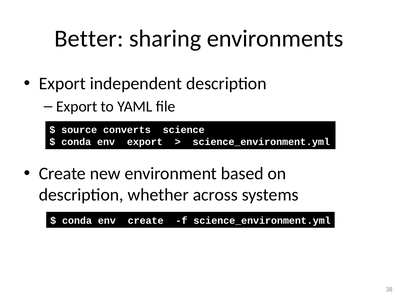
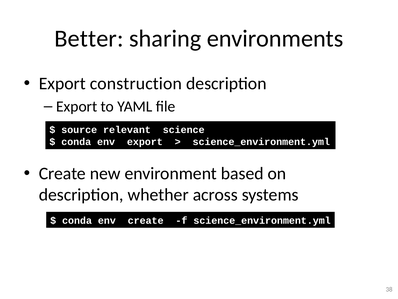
independent: independent -> construction
converts: converts -> relevant
